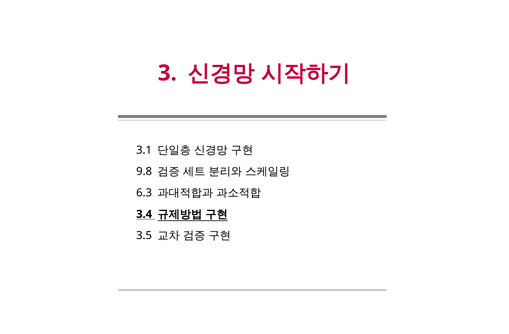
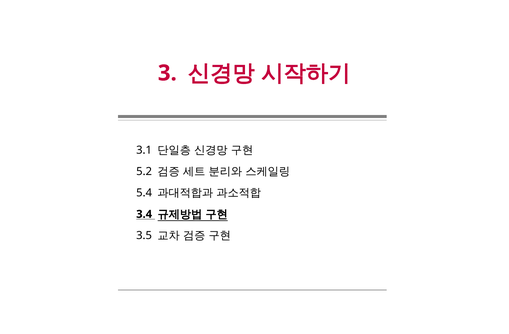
9.8: 9.8 -> 5.2
6.3: 6.3 -> 5.4
